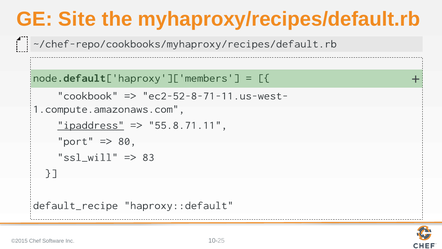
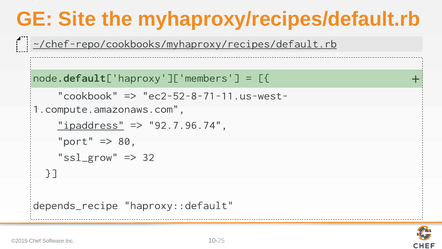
~/chef-repo/cookbooks/myhaproxy/recipes/default.rb underline: none -> present
55.8.71.11: 55.8.71.11 -> 92.7.96.74
ssl_will: ssl_will -> ssl_grow
83: 83 -> 32
default_recipe: default_recipe -> depends_recipe
